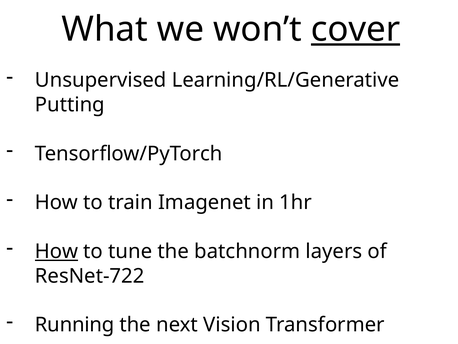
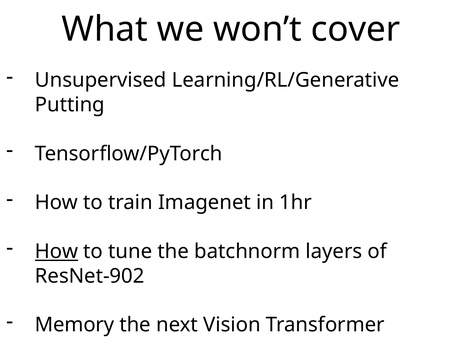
cover underline: present -> none
ResNet-722: ResNet-722 -> ResNet-902
Running: Running -> Memory
